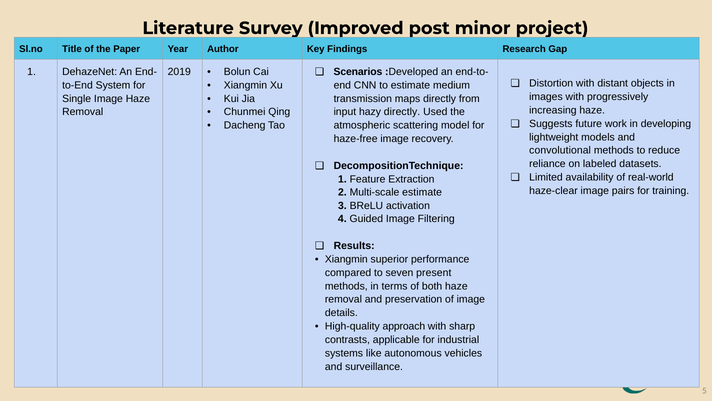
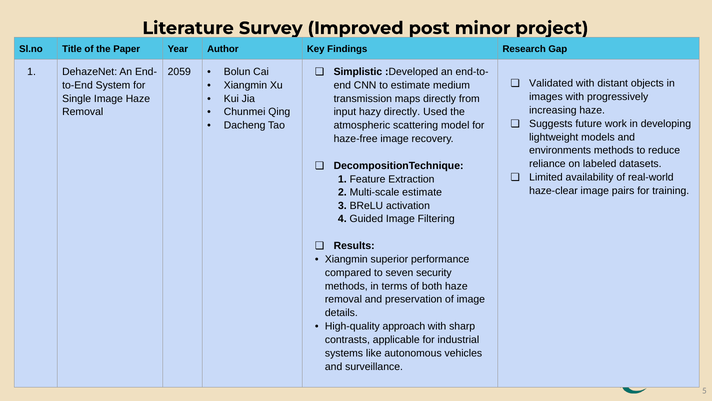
2019: 2019 -> 2059
Scenarios: Scenarios -> Simplistic
Distortion: Distortion -> Validated
convolutional: convolutional -> environments
present: present -> security
